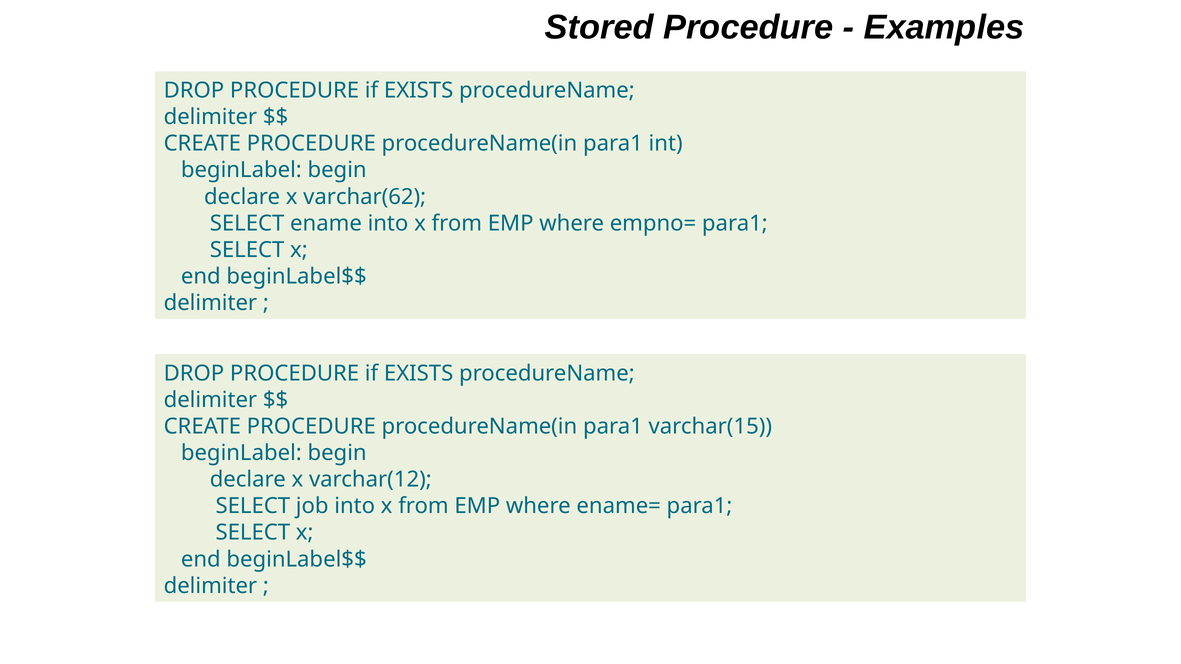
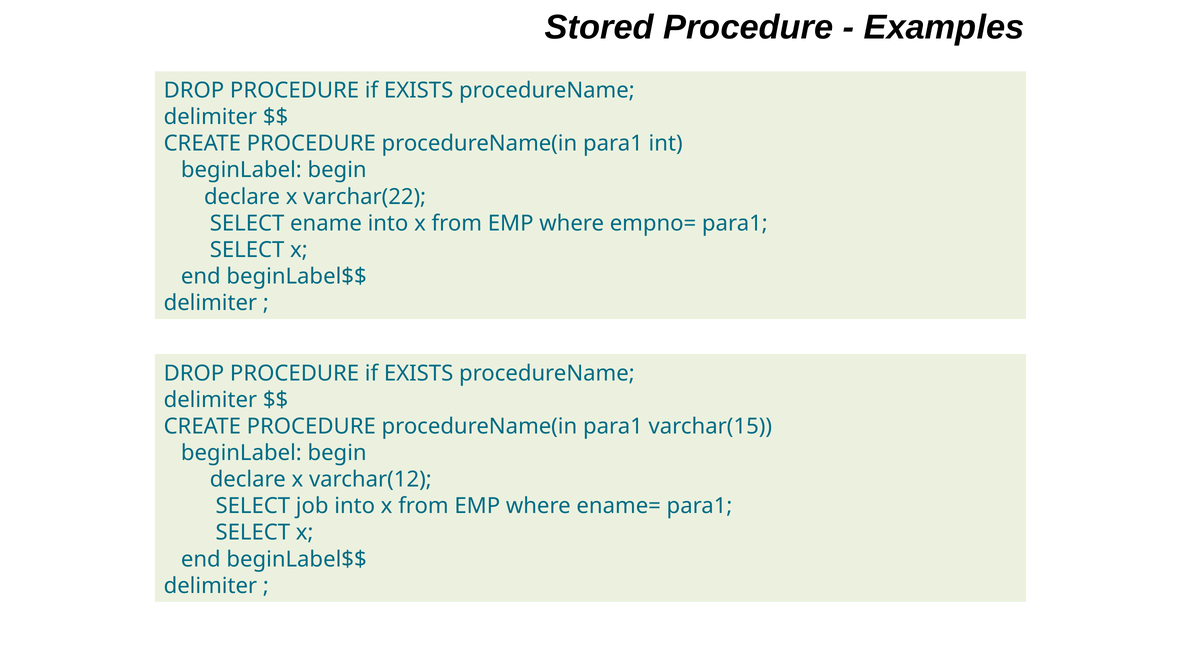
varchar(62: varchar(62 -> varchar(22
